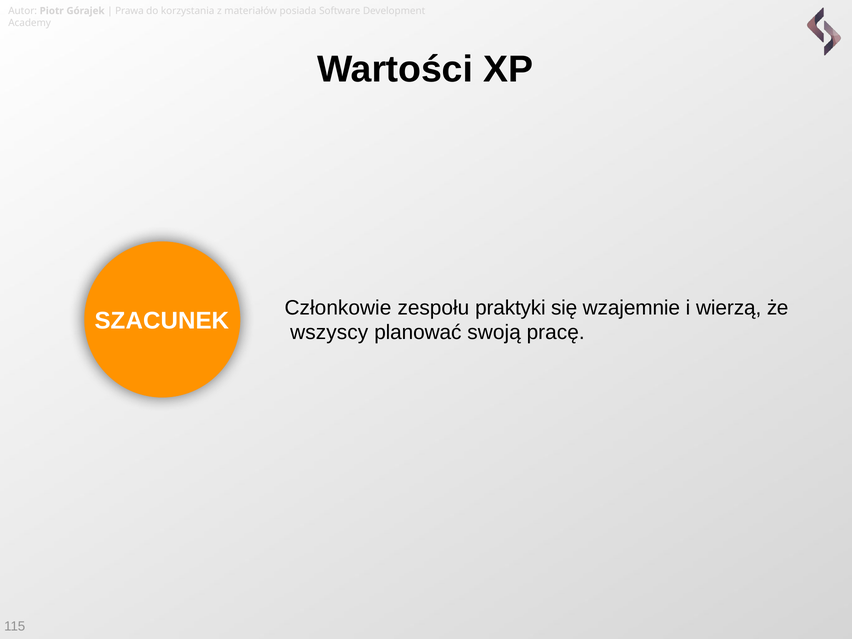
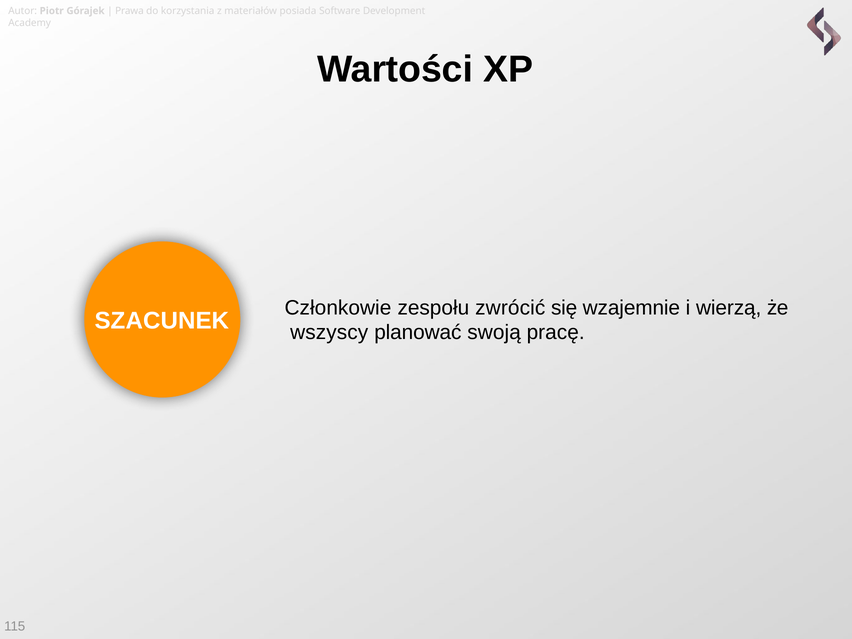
praktyki: praktyki -> zwrócić
